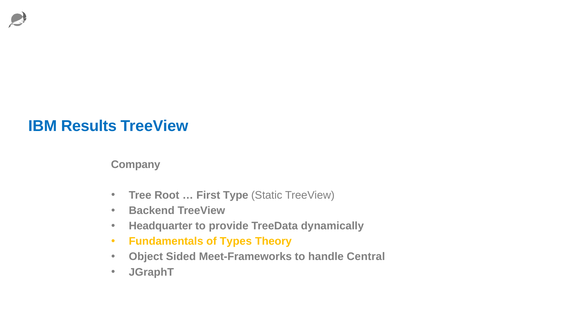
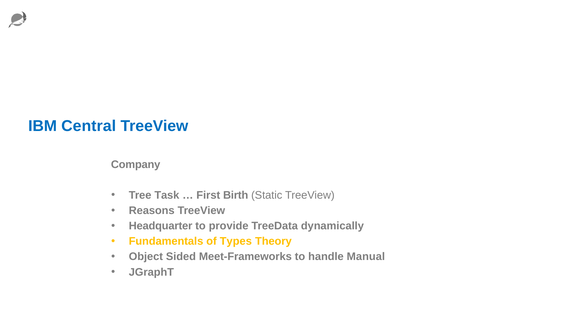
Results: Results -> Central
Root: Root -> Task
Type: Type -> Birth
Backend: Backend -> Reasons
Central: Central -> Manual
